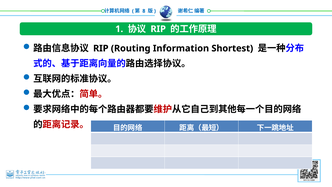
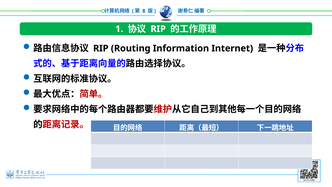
Shortest: Shortest -> Internet
